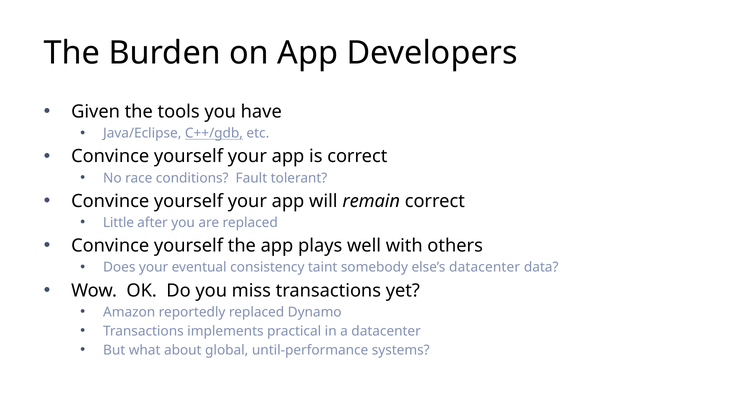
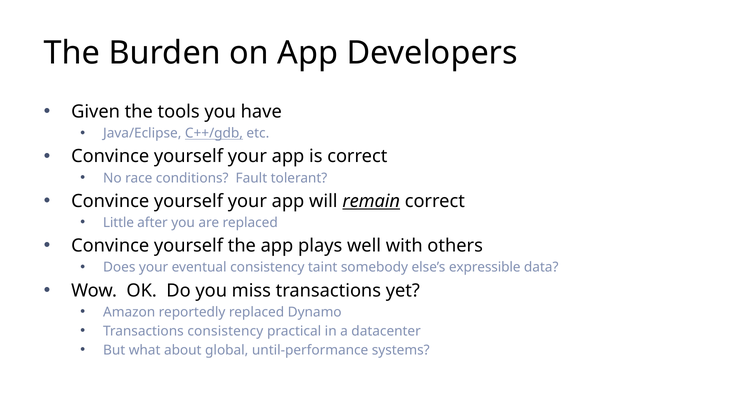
remain underline: none -> present
else’s datacenter: datacenter -> expressible
Transactions implements: implements -> consistency
